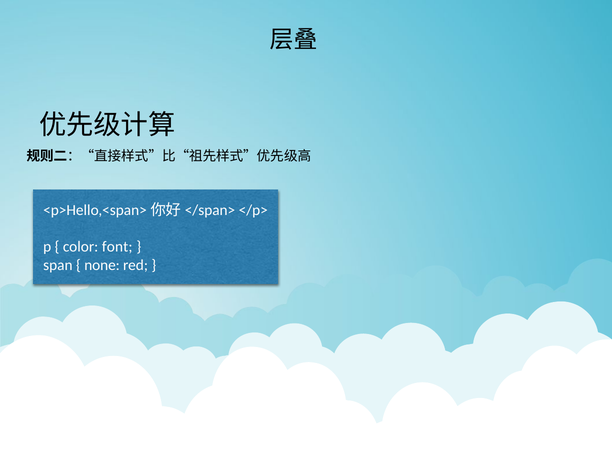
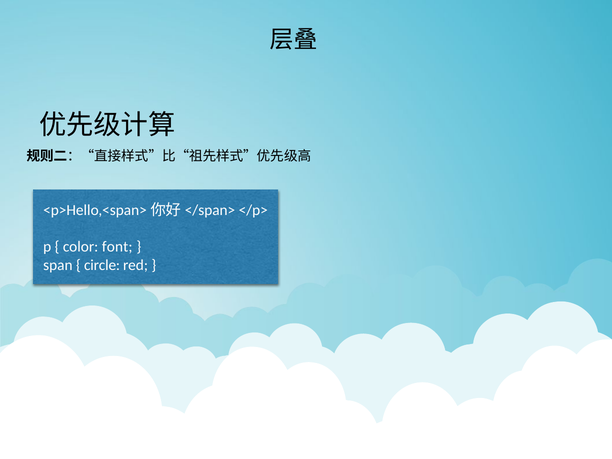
none: none -> circle
